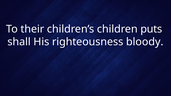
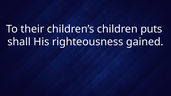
bloody: bloody -> gained
